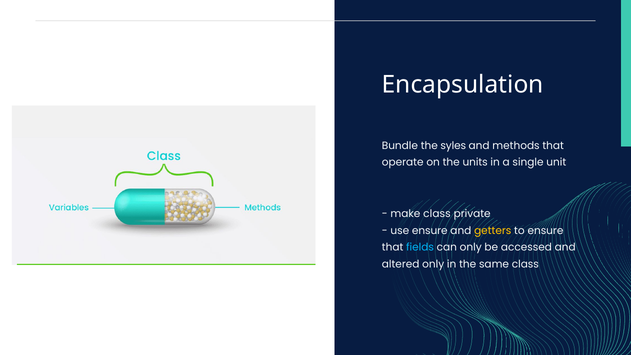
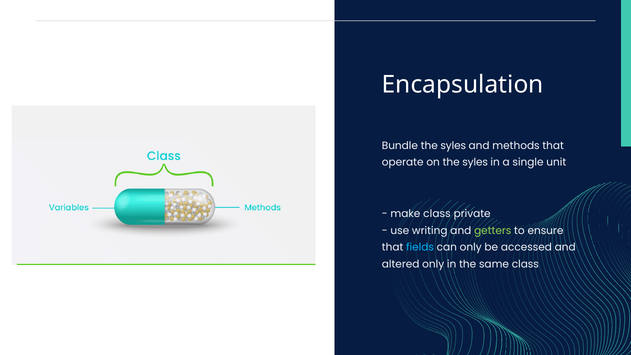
on the units: units -> syles
use ensure: ensure -> writing
getters colour: yellow -> light green
